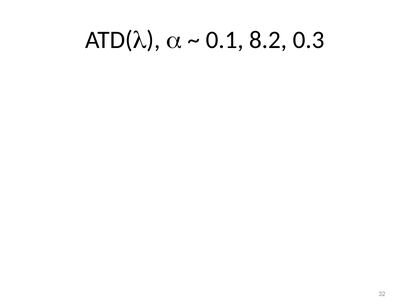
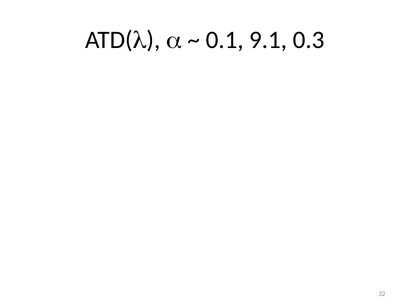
8.2: 8.2 -> 9.1
